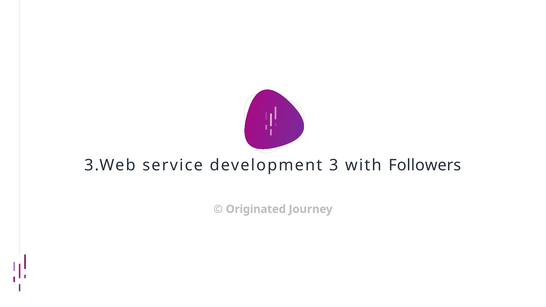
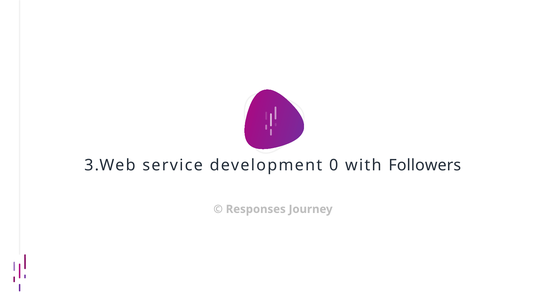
3: 3 -> 0
Originated: Originated -> Responses
